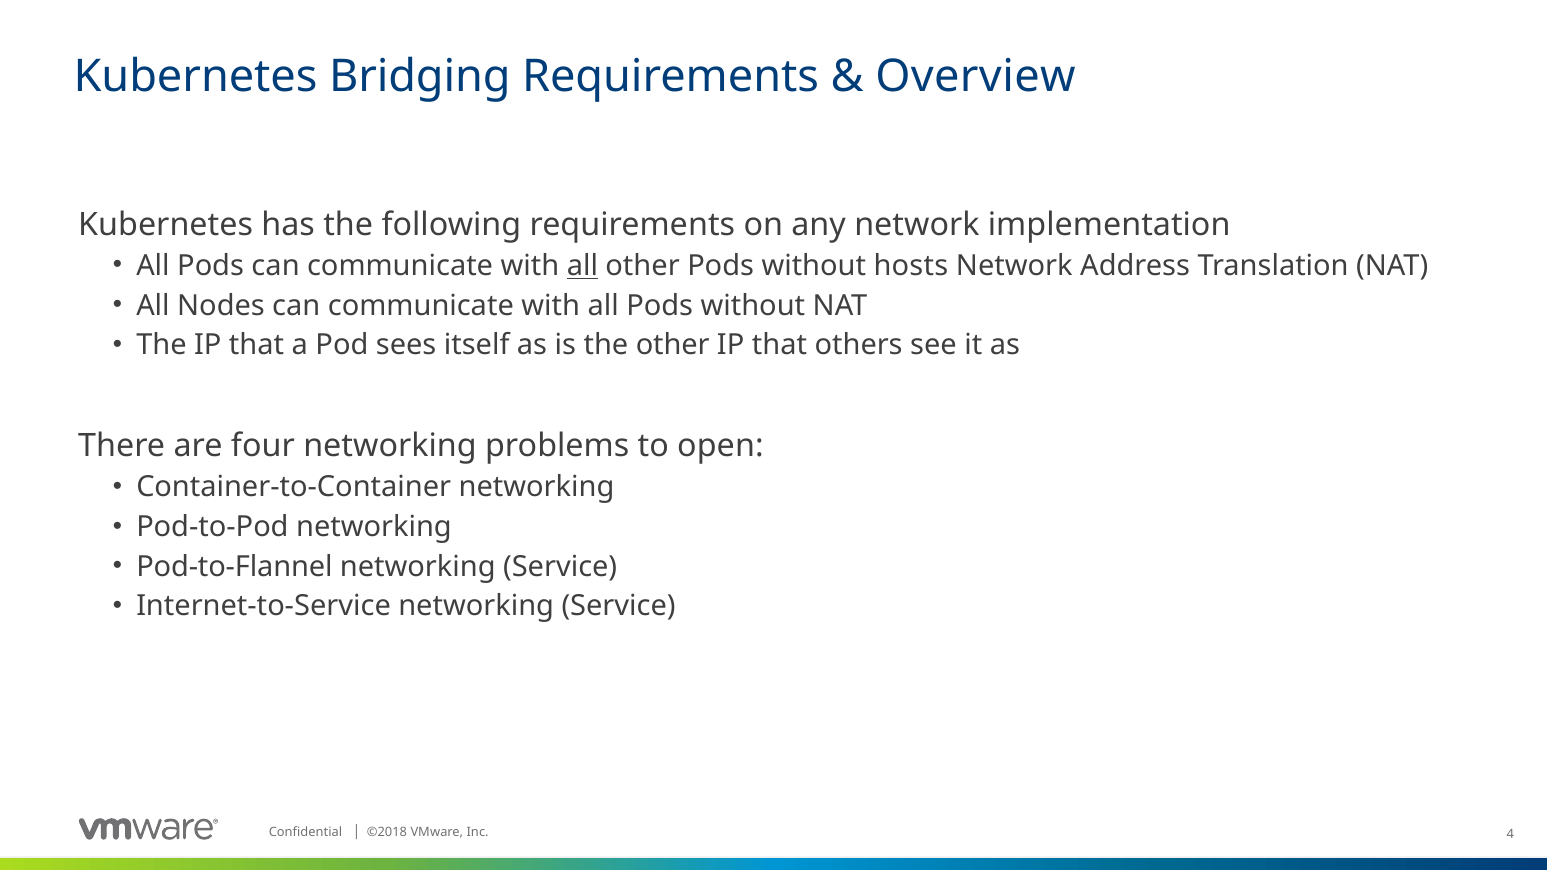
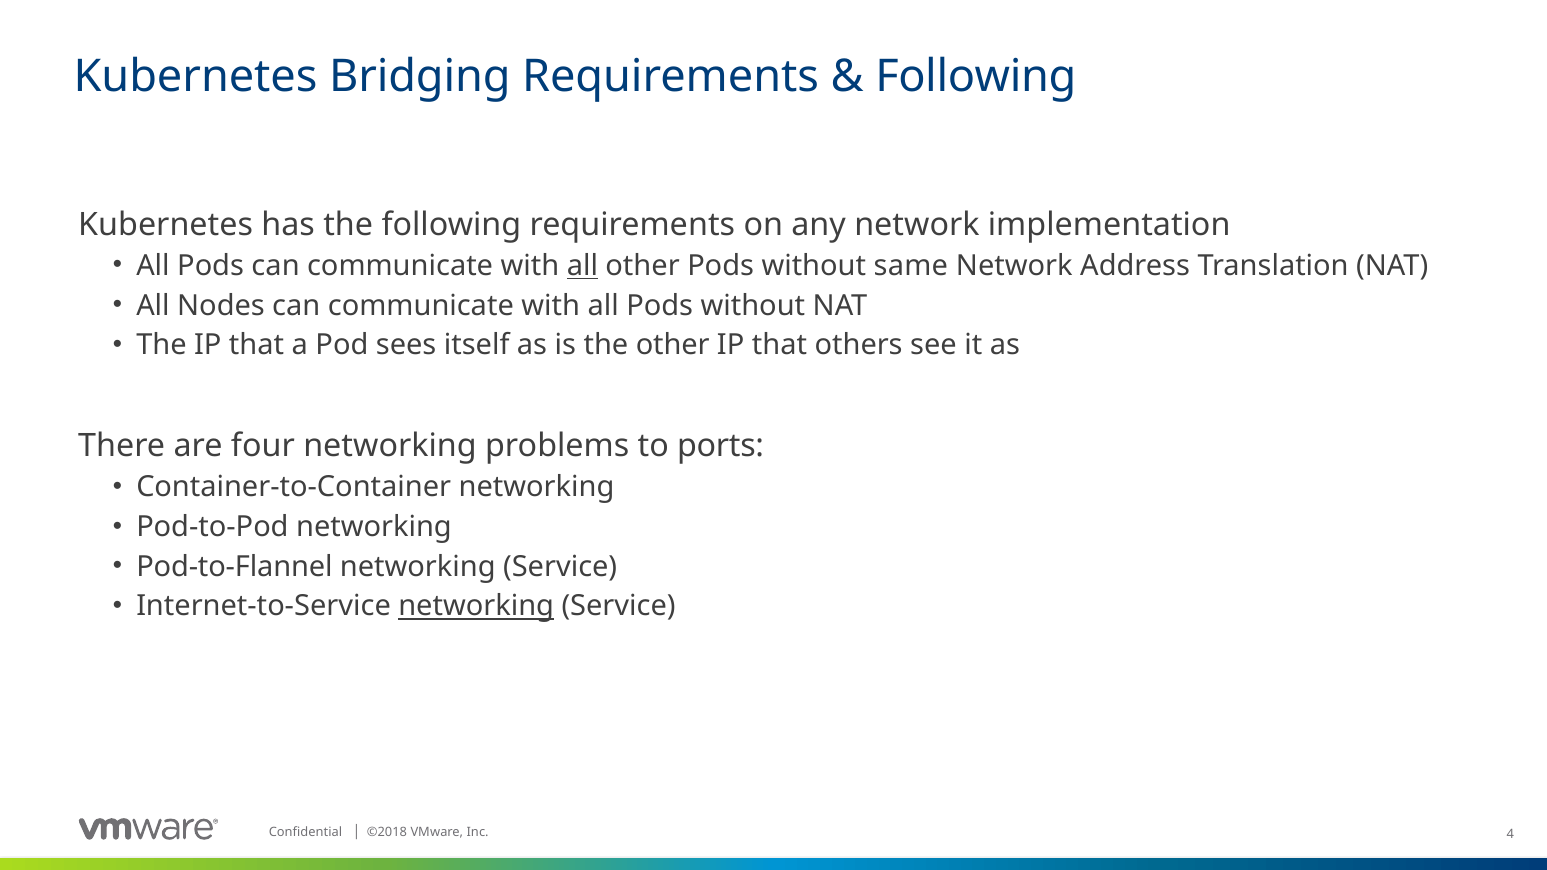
Overview at (975, 76): Overview -> Following
hosts: hosts -> same
open: open -> ports
networking at (476, 606) underline: none -> present
